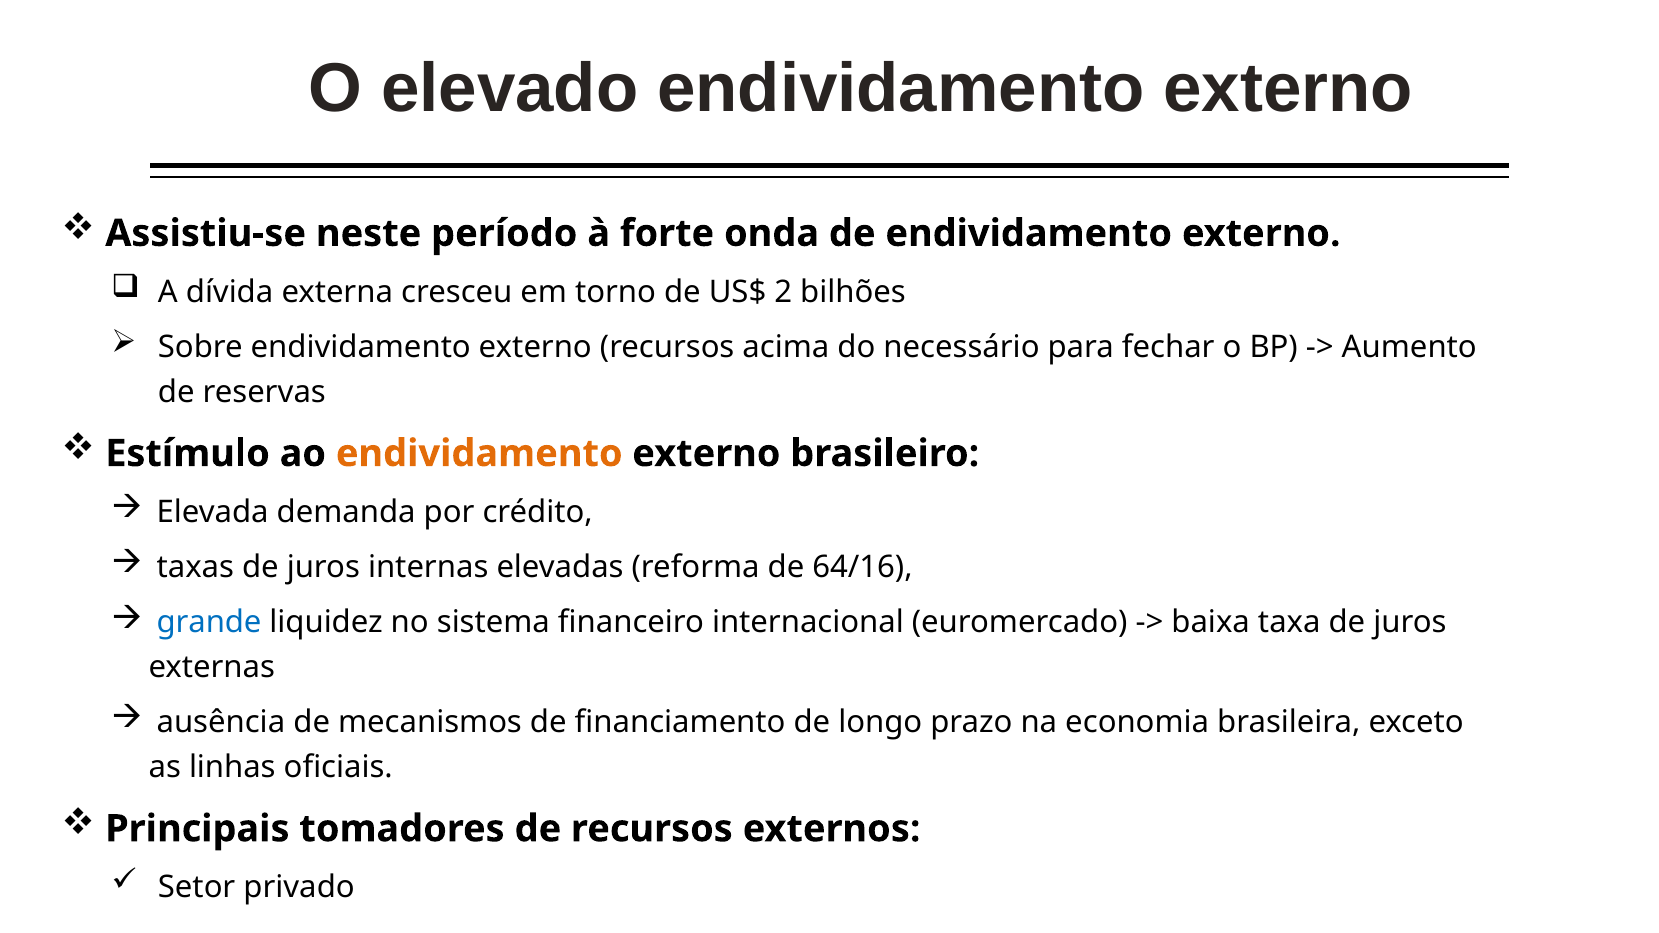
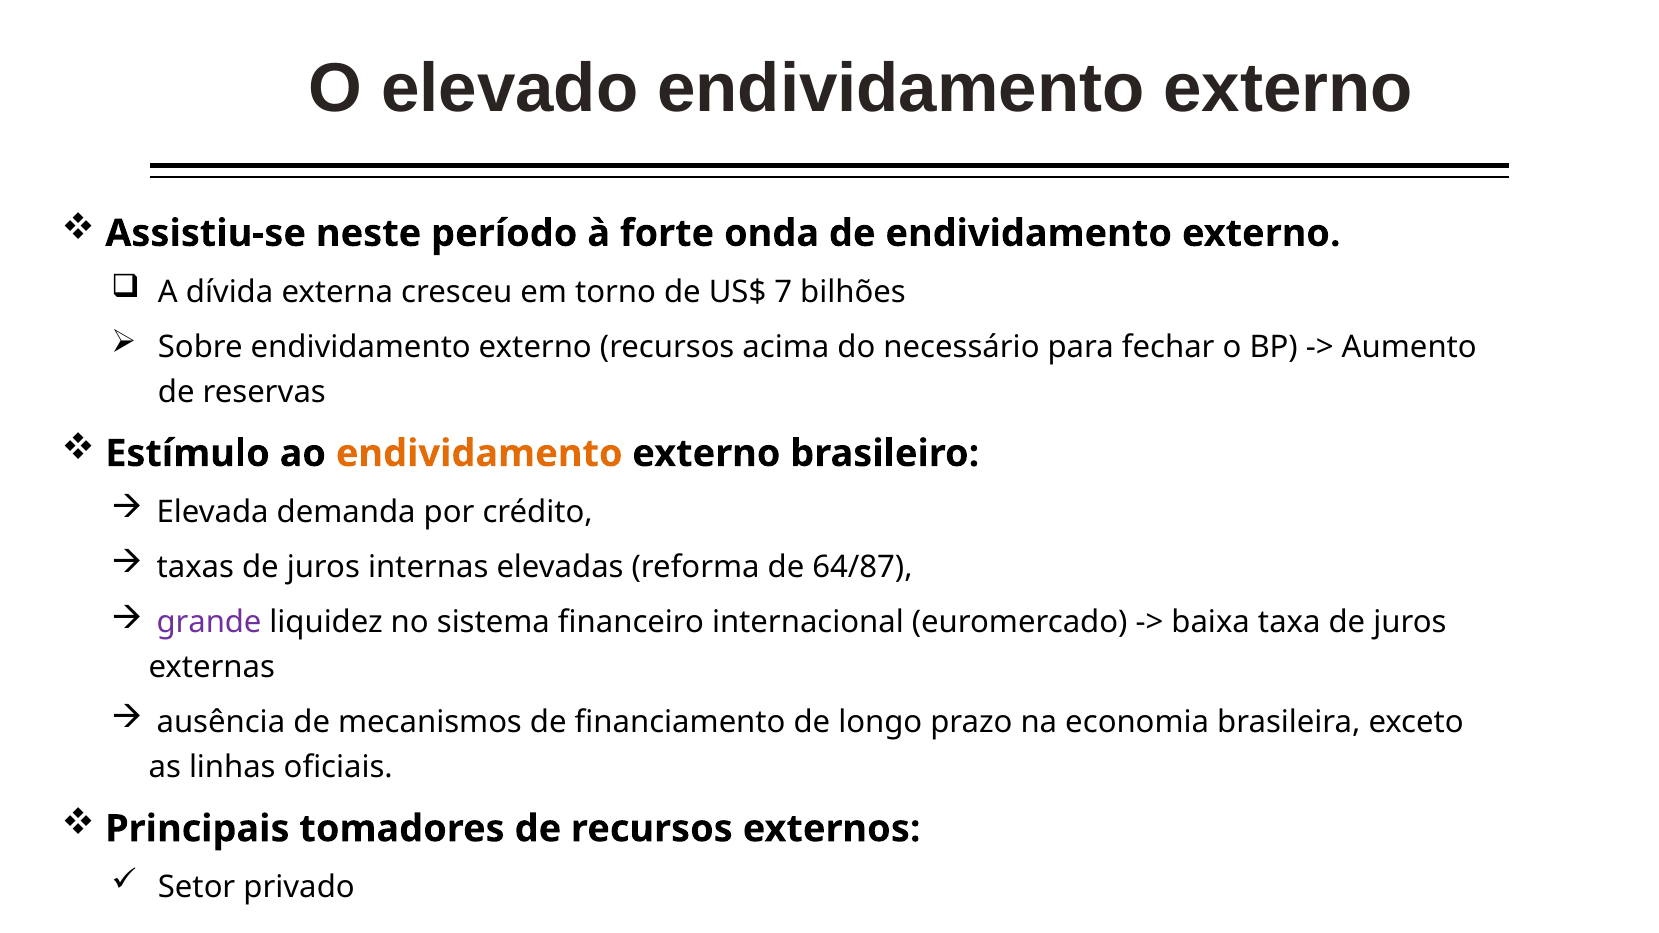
2: 2 -> 7
64/16: 64/16 -> 64/87
grande colour: blue -> purple
